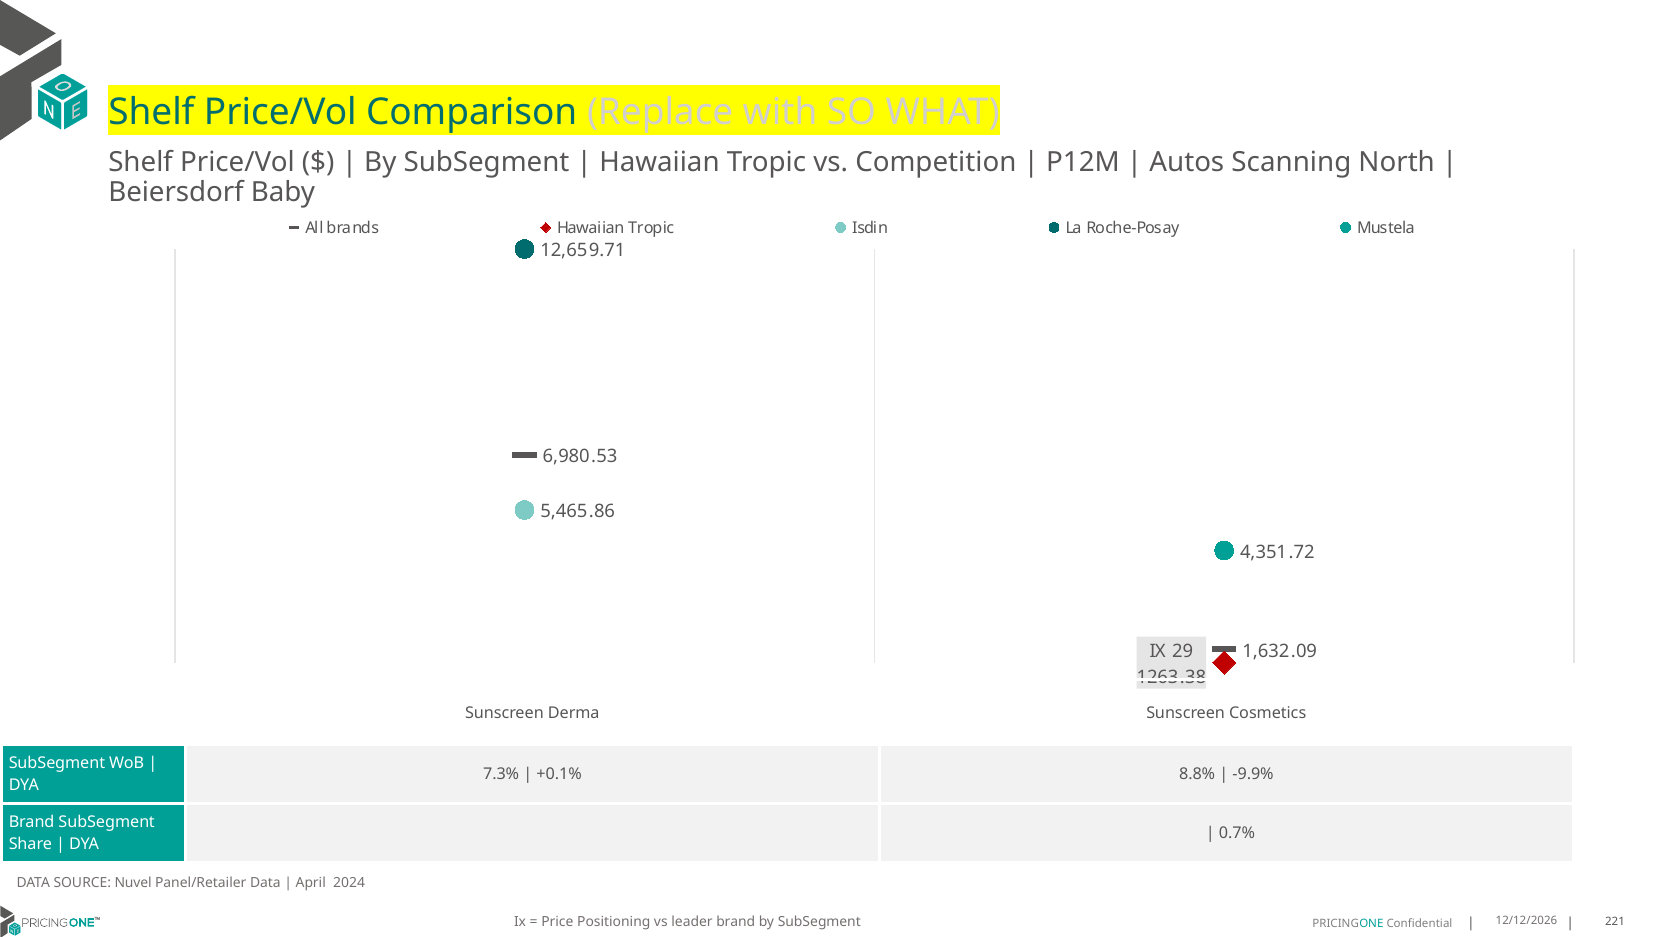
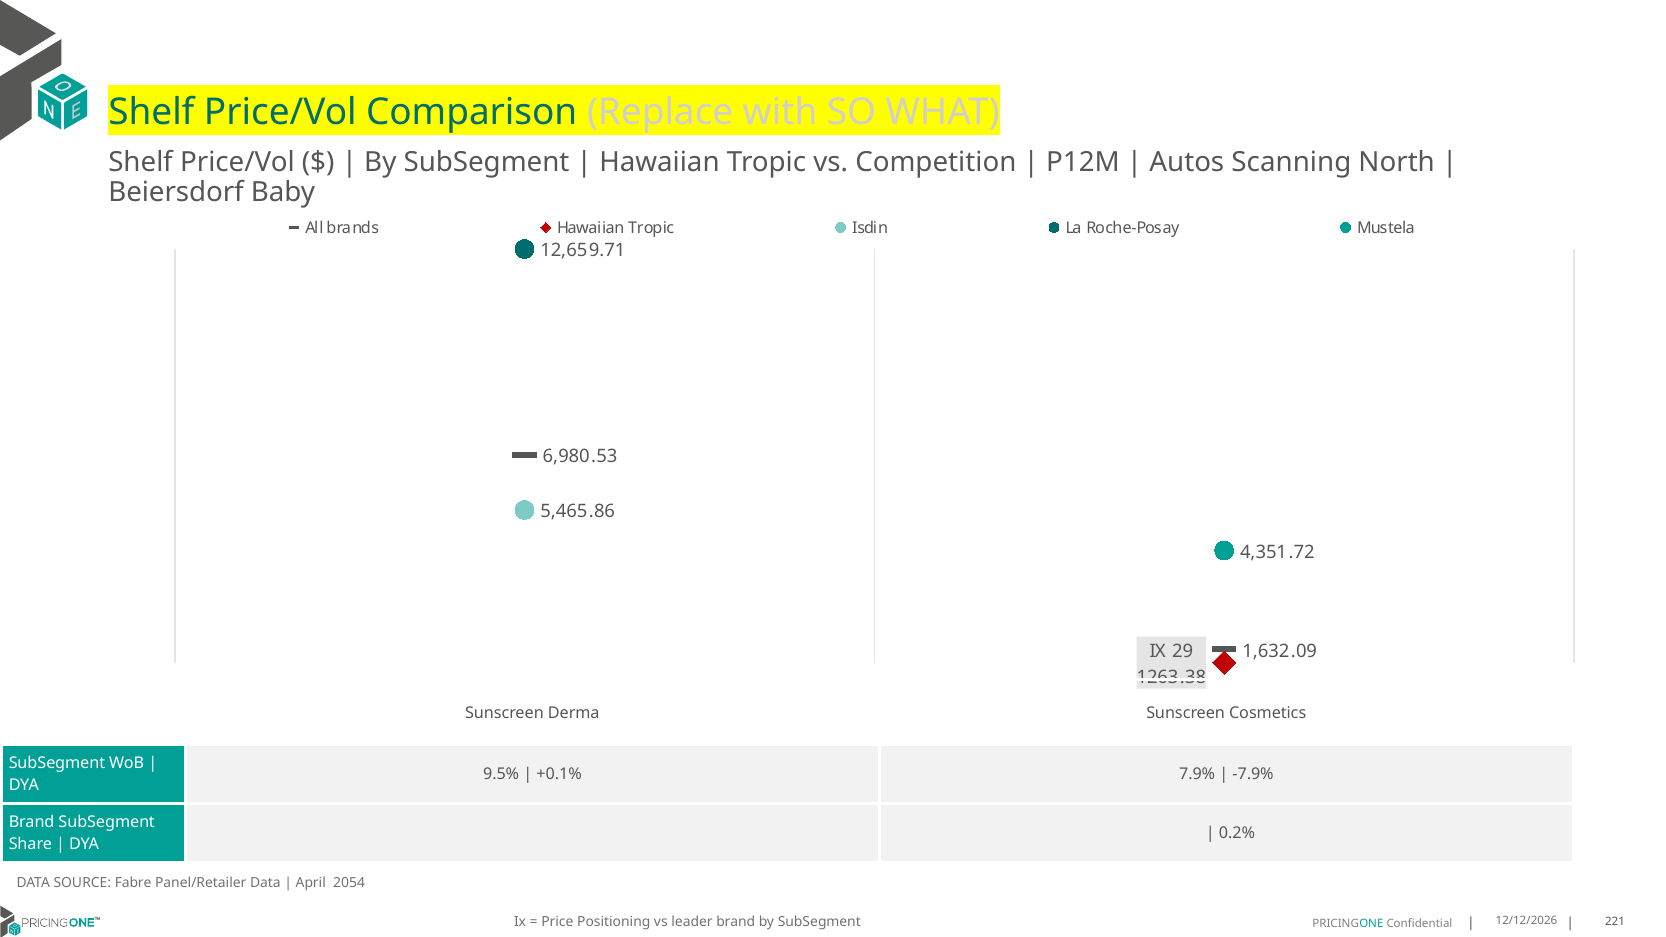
7.3%: 7.3% -> 9.5%
8.8%: 8.8% -> 7.9%
-9.9%: -9.9% -> -7.9%
0.7%: 0.7% -> 0.2%
Nuvel: Nuvel -> Fabre
2024: 2024 -> 2054
